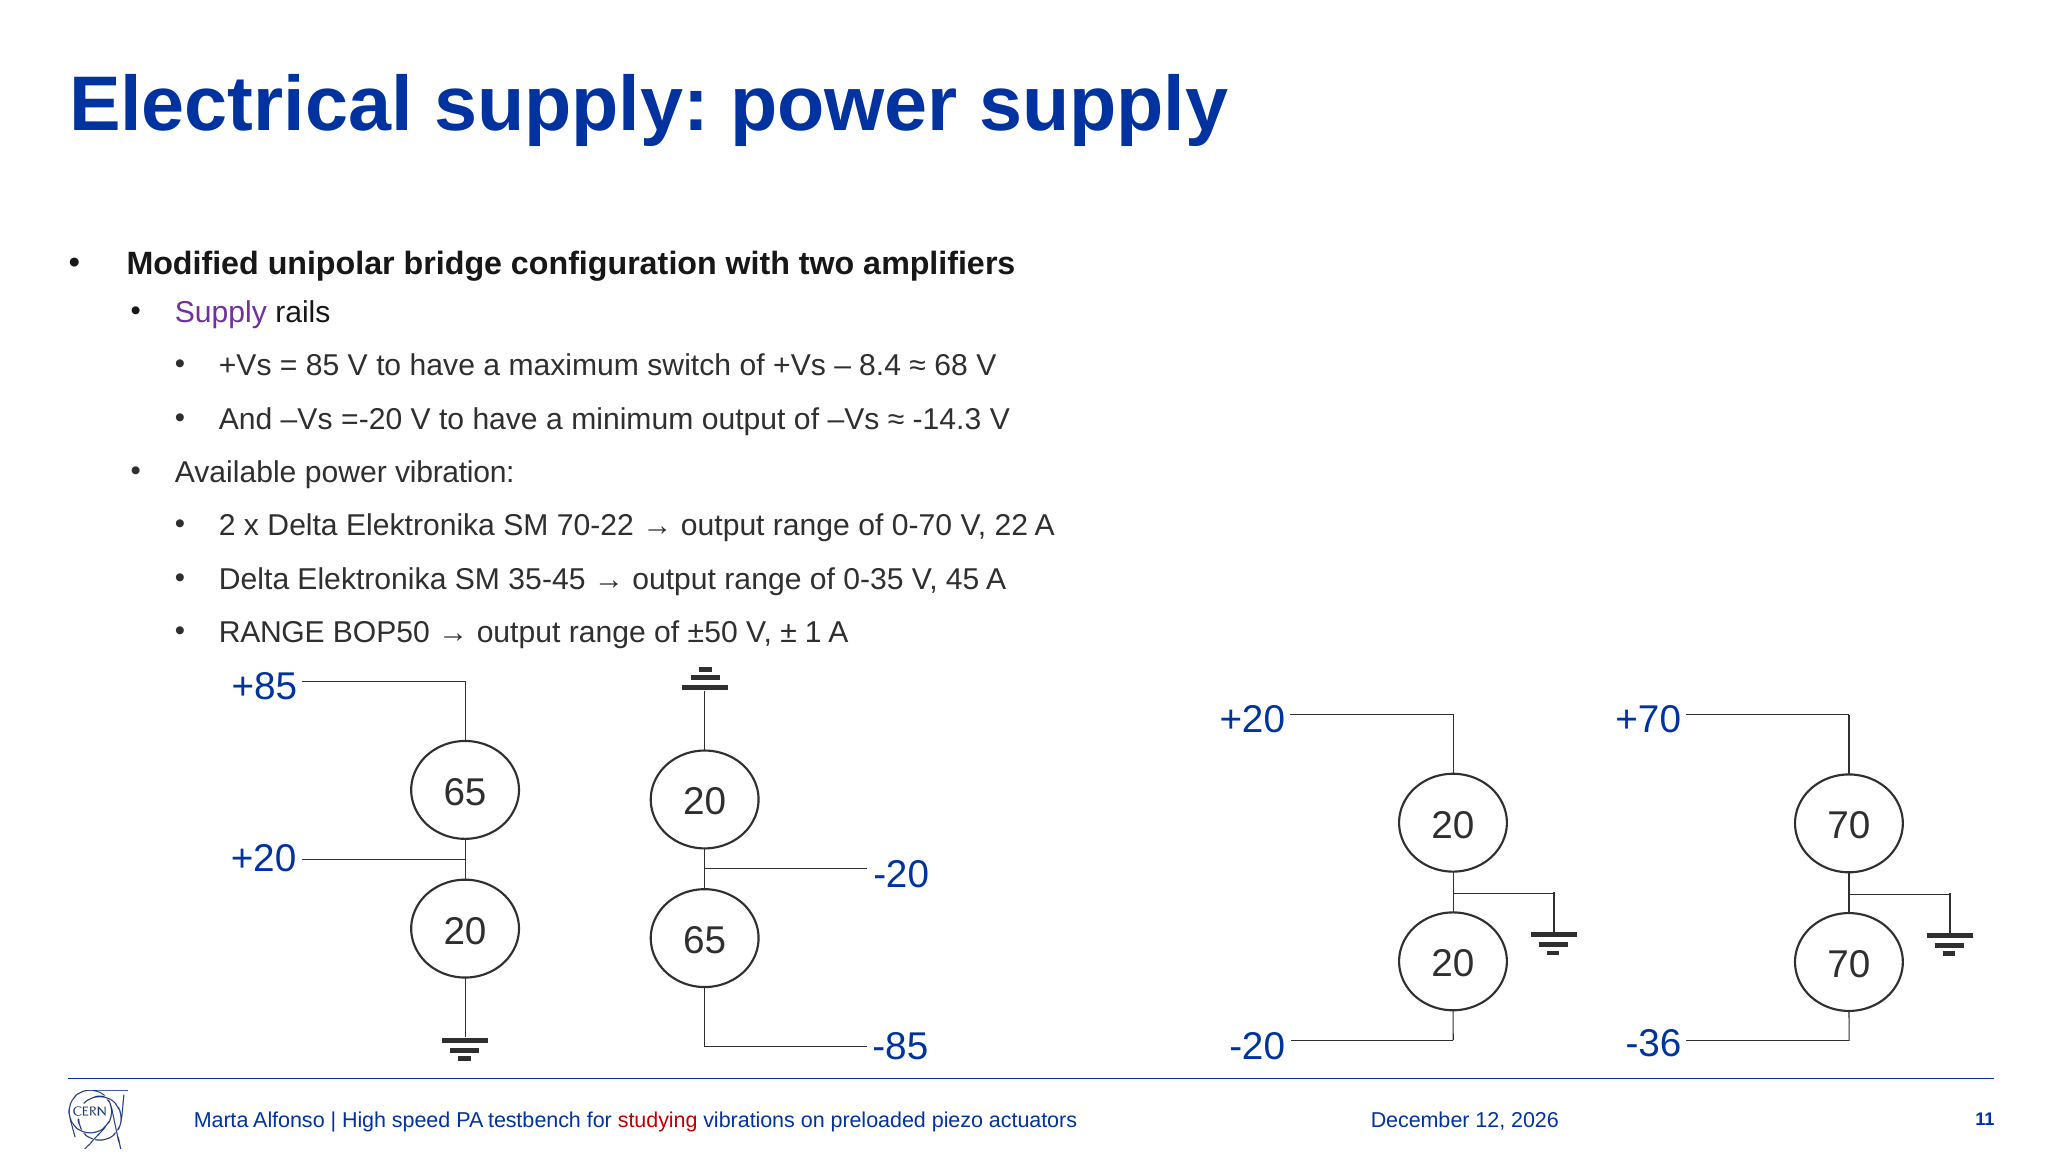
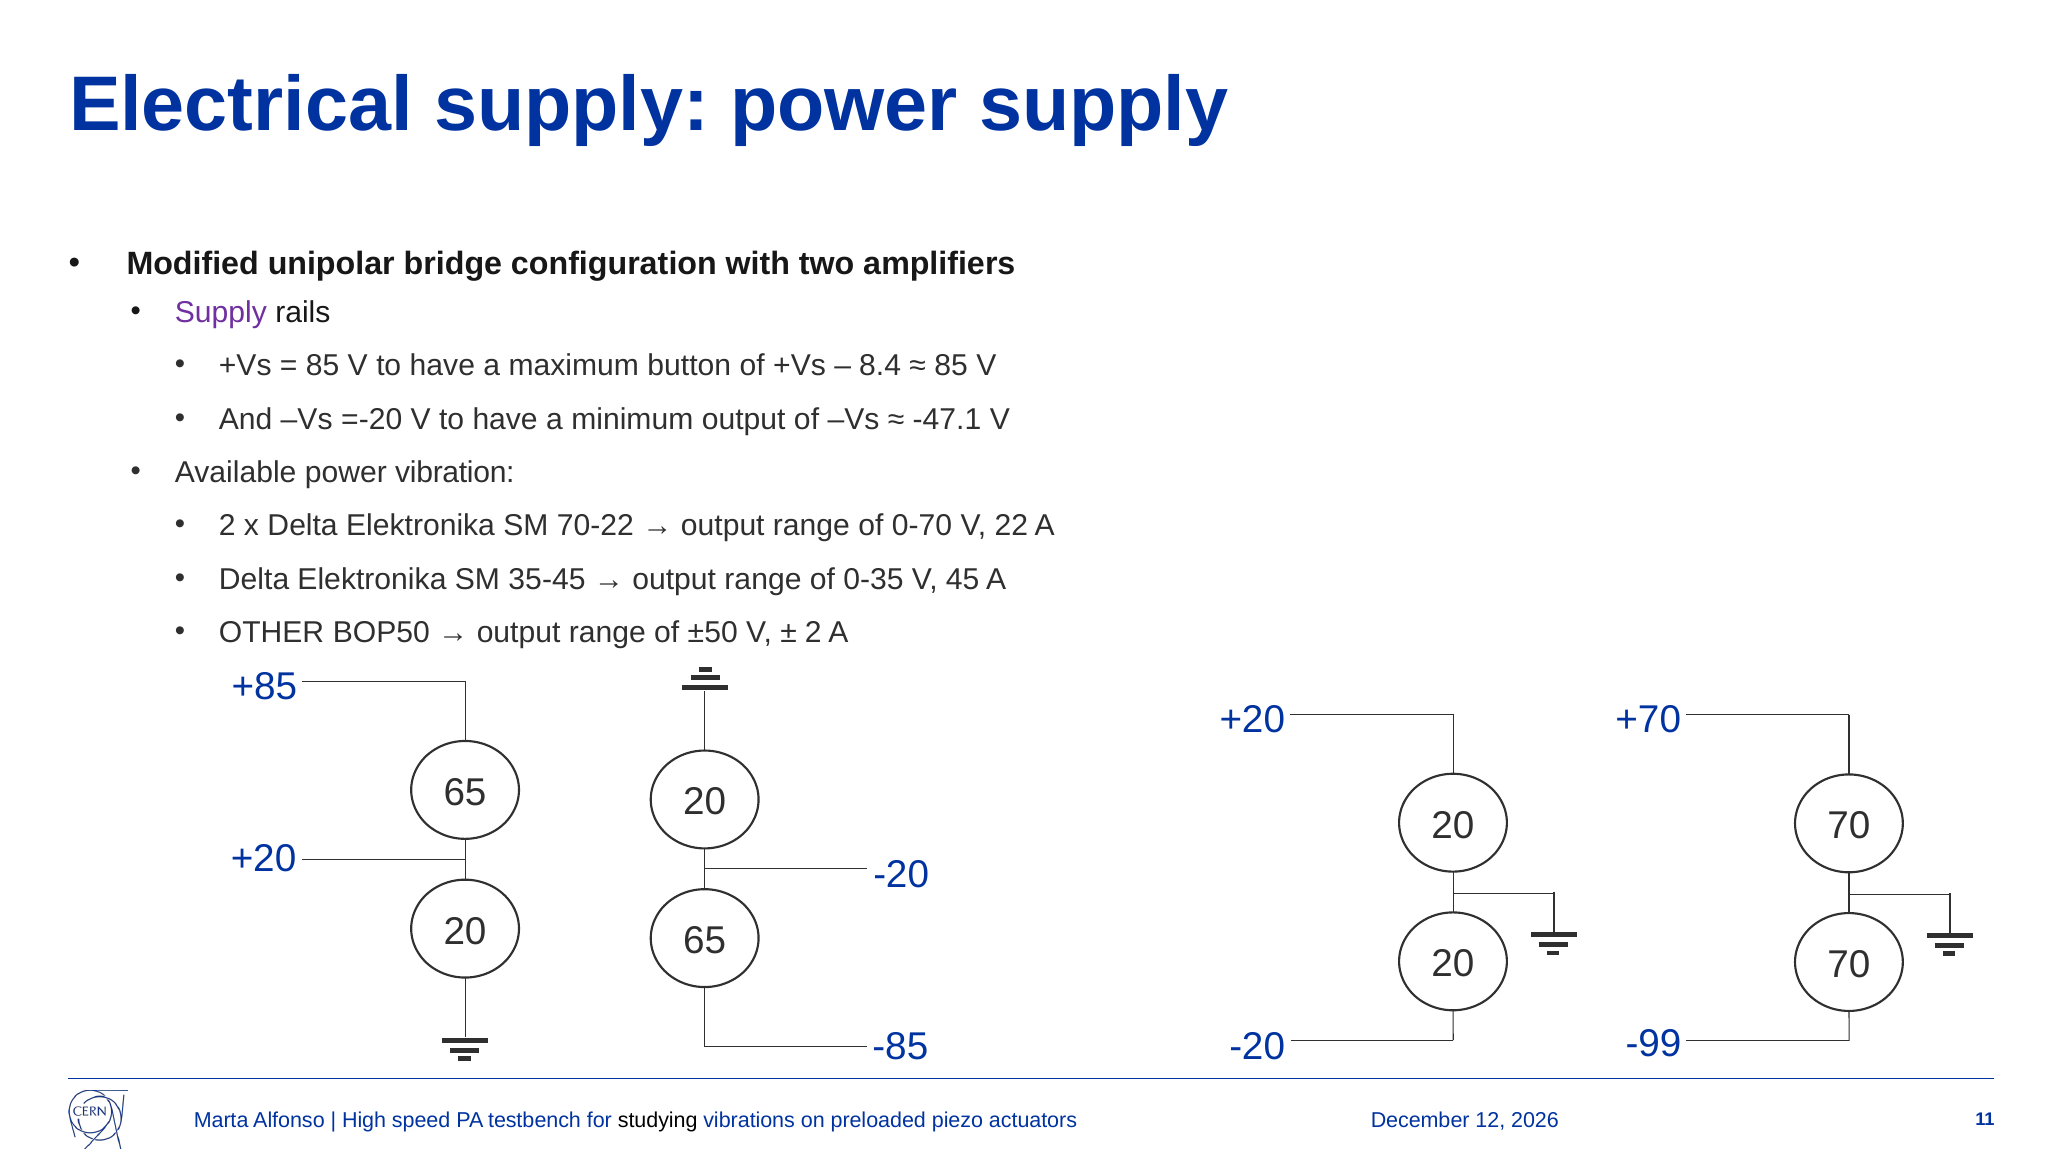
switch: switch -> button
68 at (951, 366): 68 -> 85
-14.3: -14.3 -> -47.1
RANGE at (272, 632): RANGE -> OTHER
1 at (813, 632): 1 -> 2
-36: -36 -> -99
studying colour: red -> black
